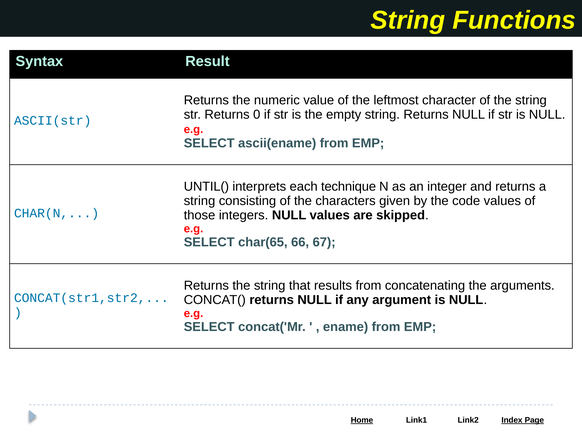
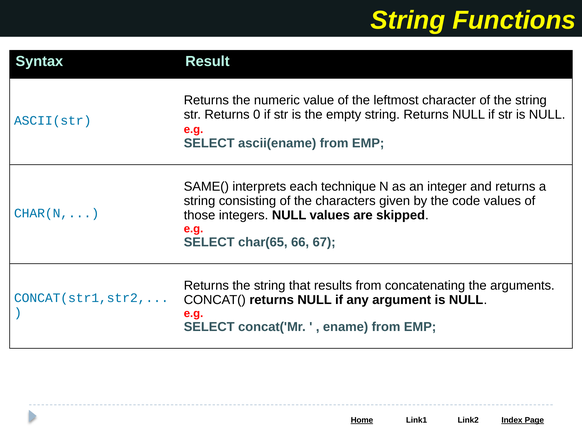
UNTIL(: UNTIL( -> SAME(
